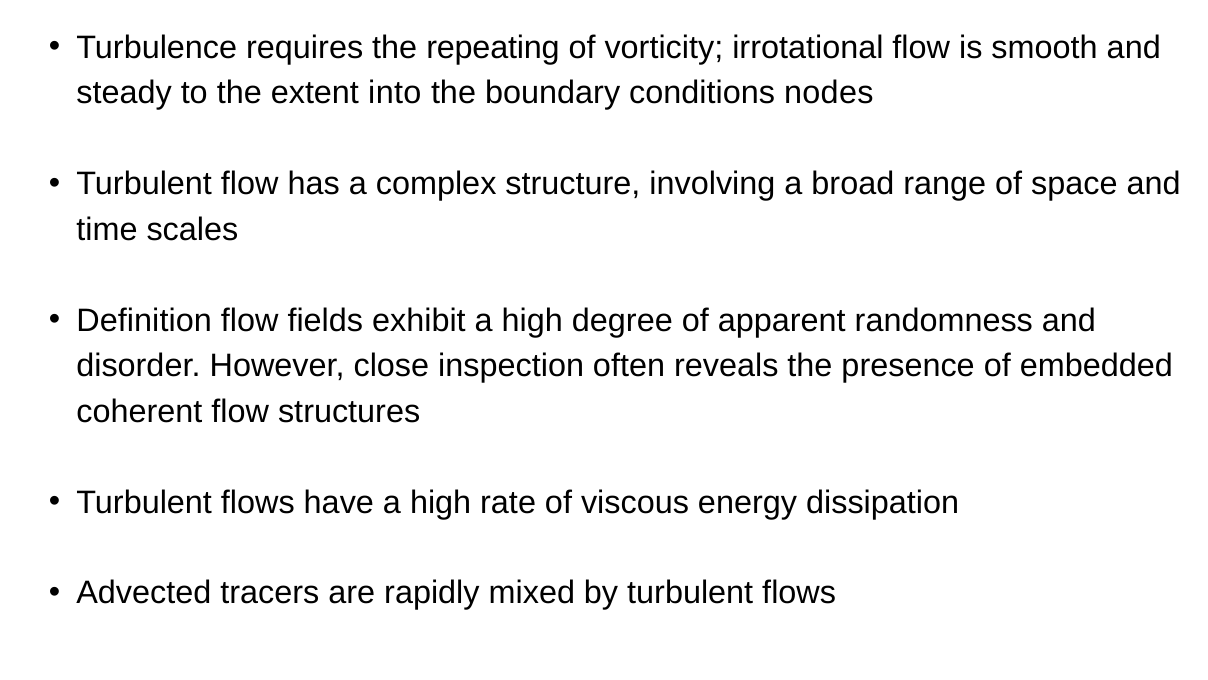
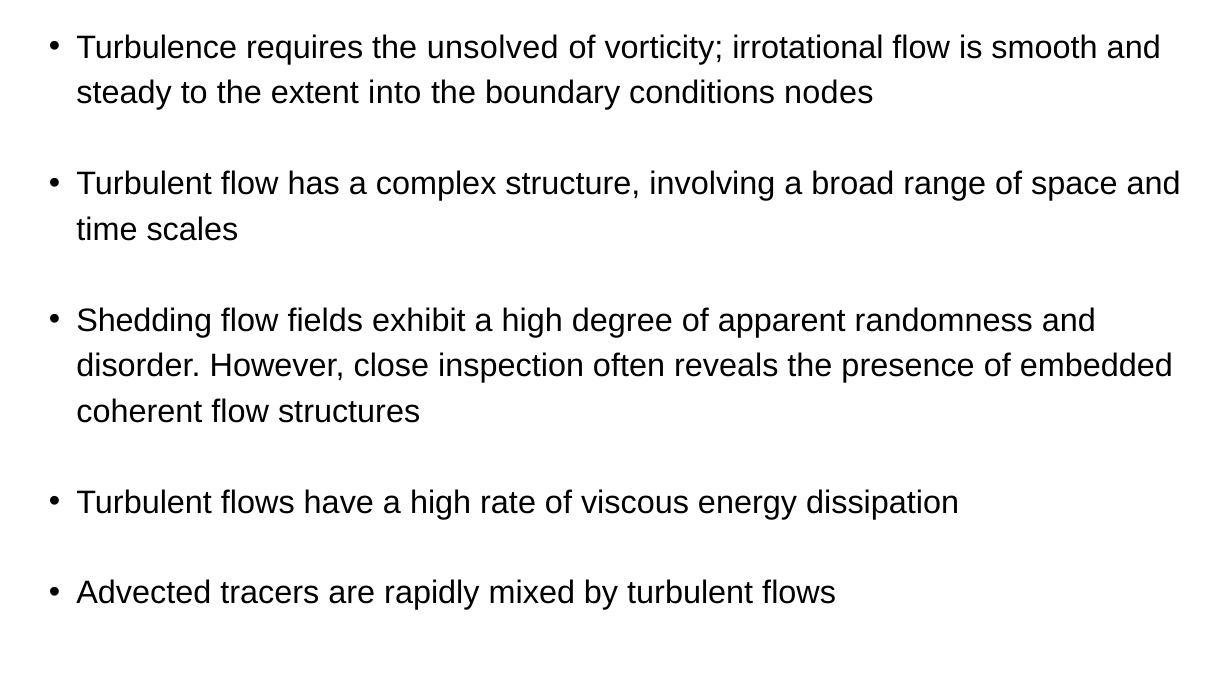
repeating: repeating -> unsolved
Definition: Definition -> Shedding
